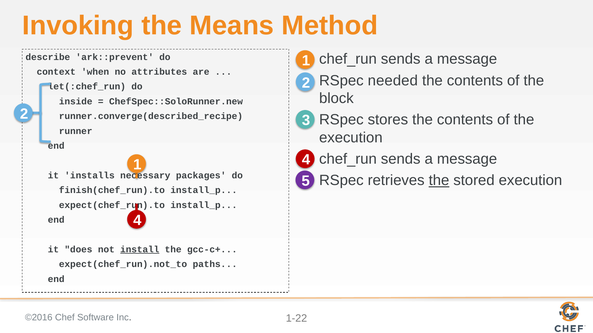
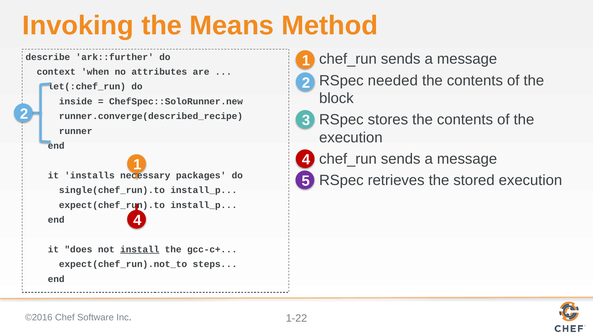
ark::prevent: ark::prevent -> ark::further
the at (439, 181) underline: present -> none
finish(chef_run).to: finish(chef_run).to -> single(chef_run).to
paths: paths -> steps
